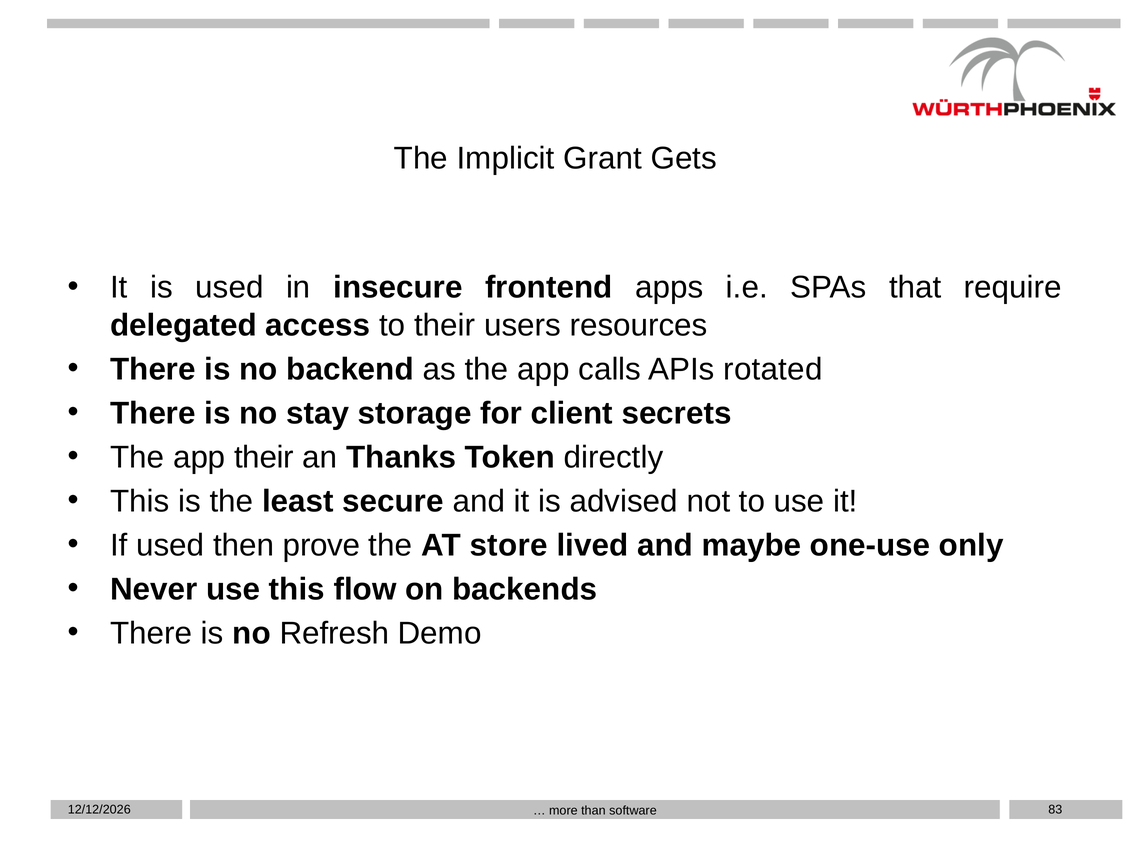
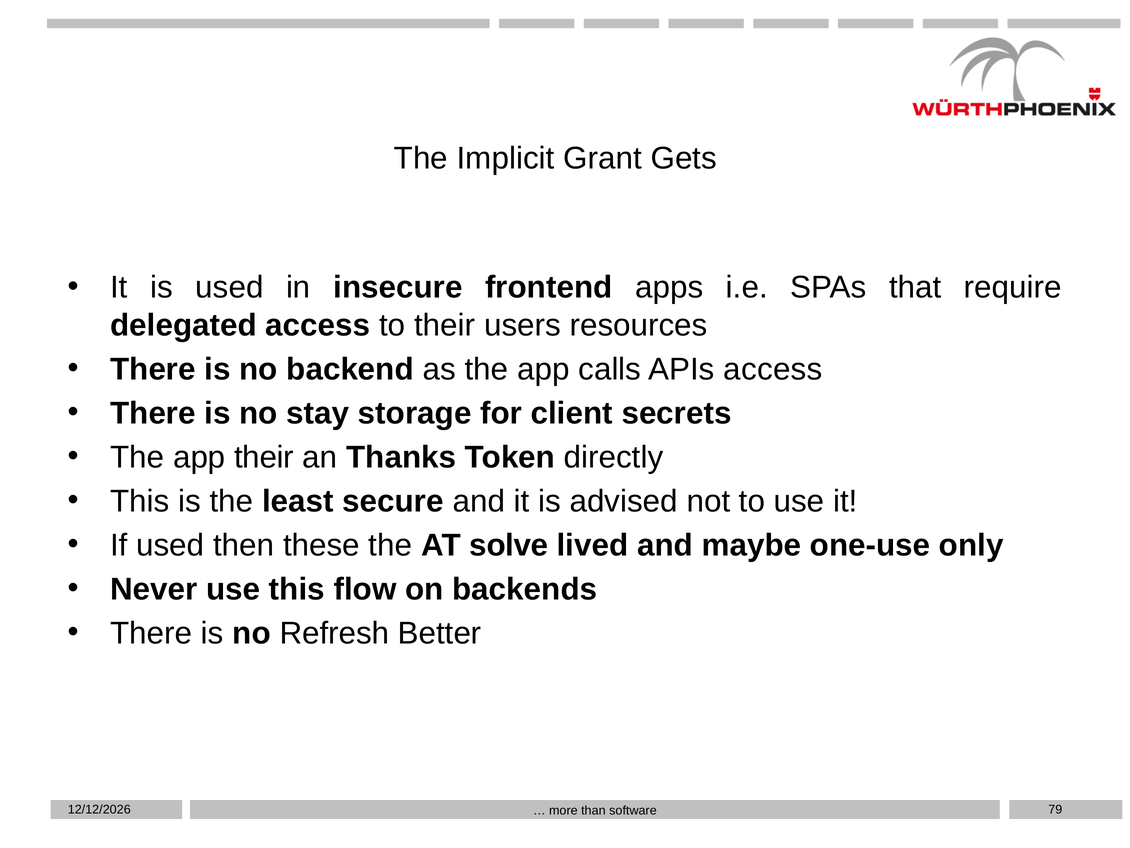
APIs rotated: rotated -> access
prove: prove -> these
store: store -> solve
Demo: Demo -> Better
83: 83 -> 79
